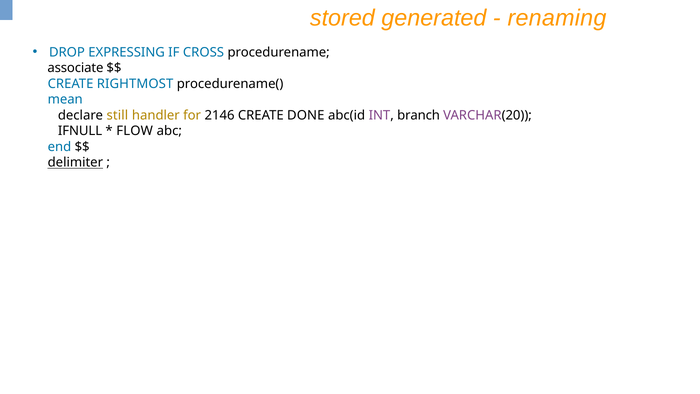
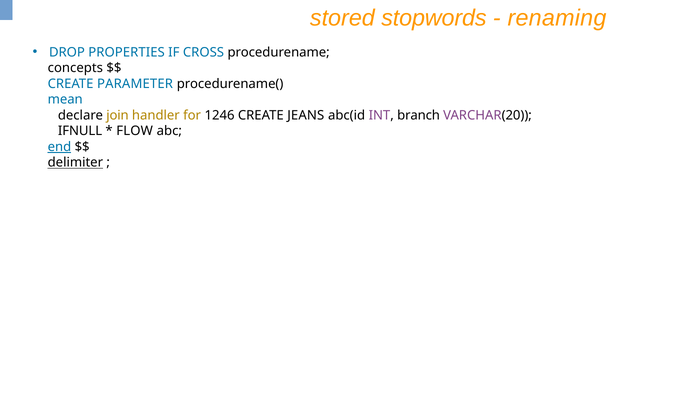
generated: generated -> stopwords
EXPRESSING: EXPRESSING -> PROPERTIES
associate: associate -> concepts
RIGHTMOST: RIGHTMOST -> PARAMETER
still: still -> join
2146: 2146 -> 1246
DONE: DONE -> JEANS
end underline: none -> present
